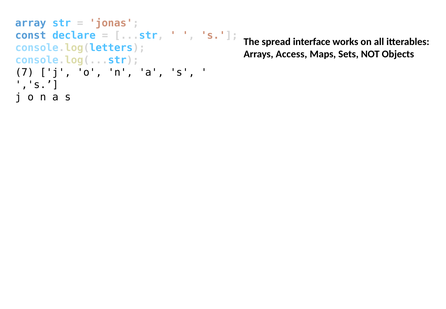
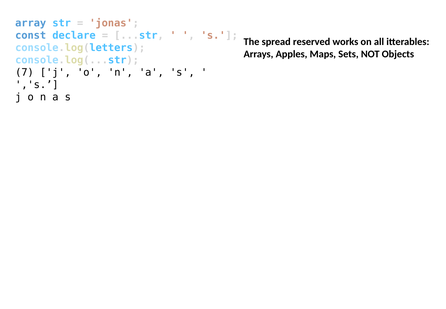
interface: interface -> reserved
Access: Access -> Apples
